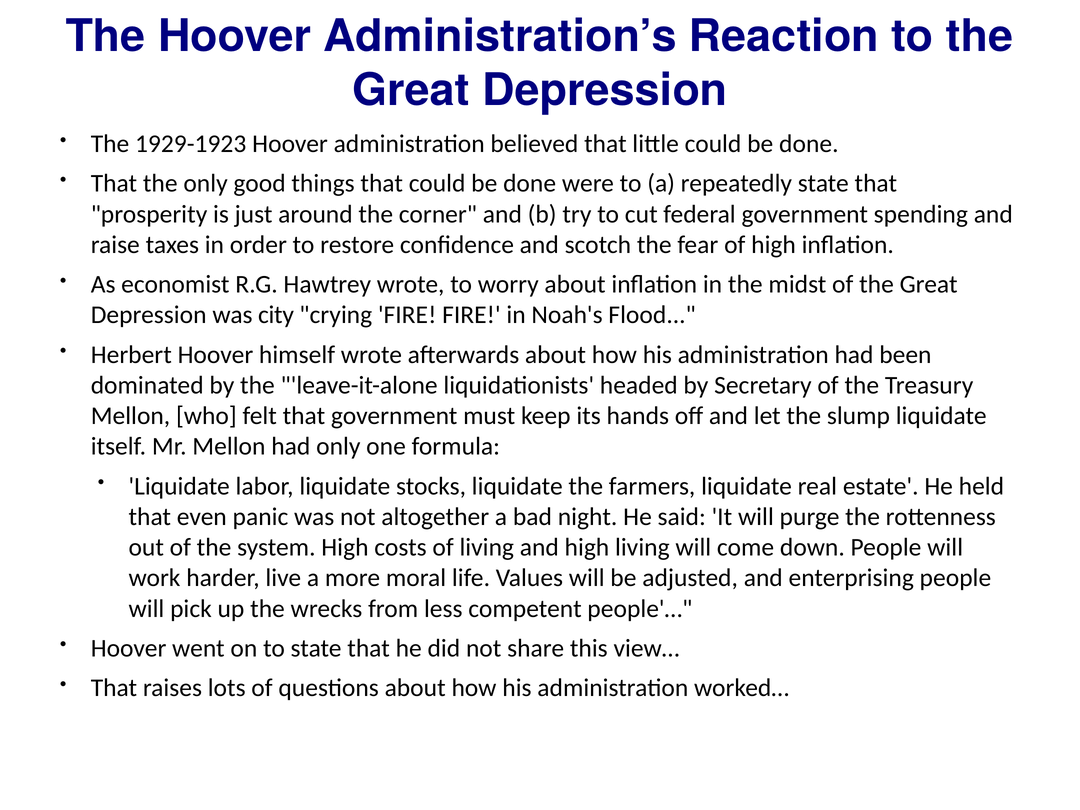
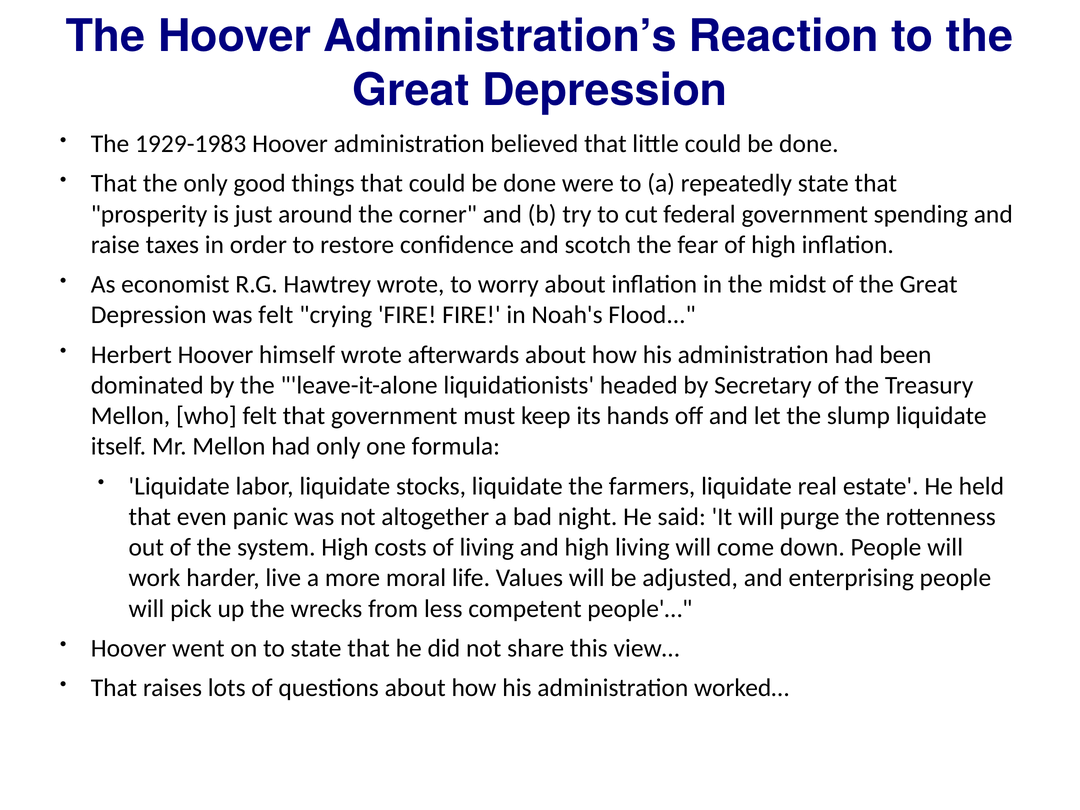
1929-1923: 1929-1923 -> 1929-1983
was city: city -> felt
